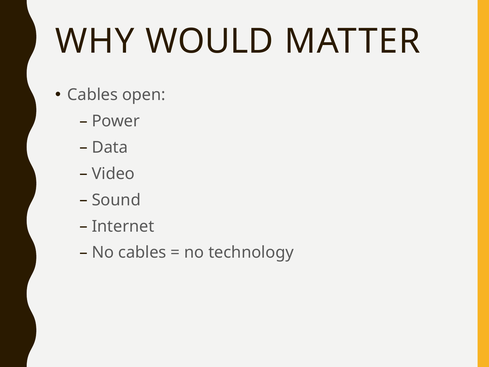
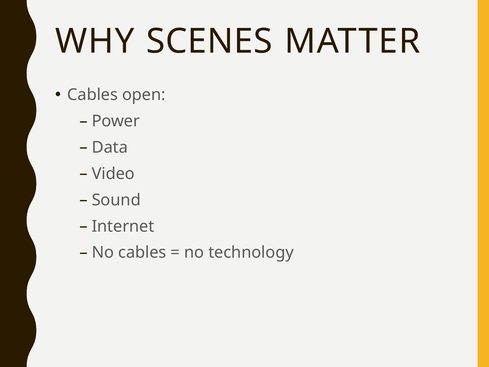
WOULD: WOULD -> SCENES
